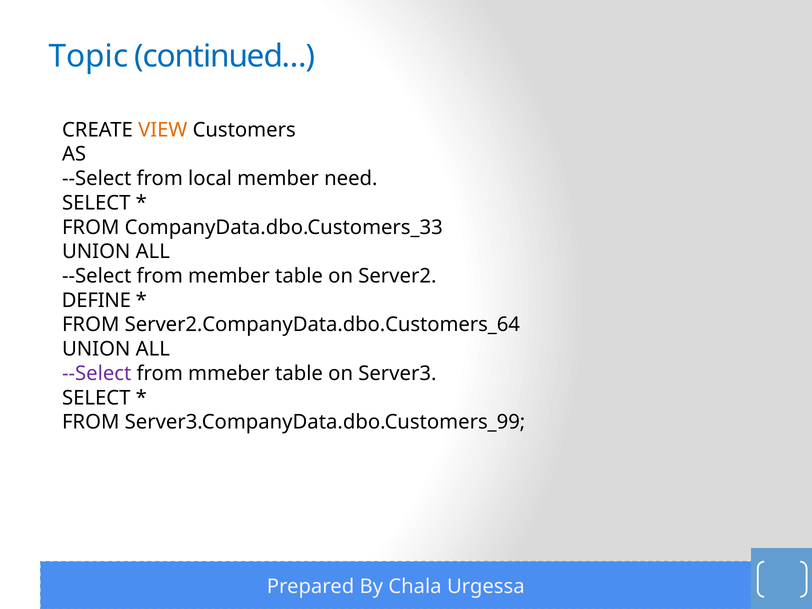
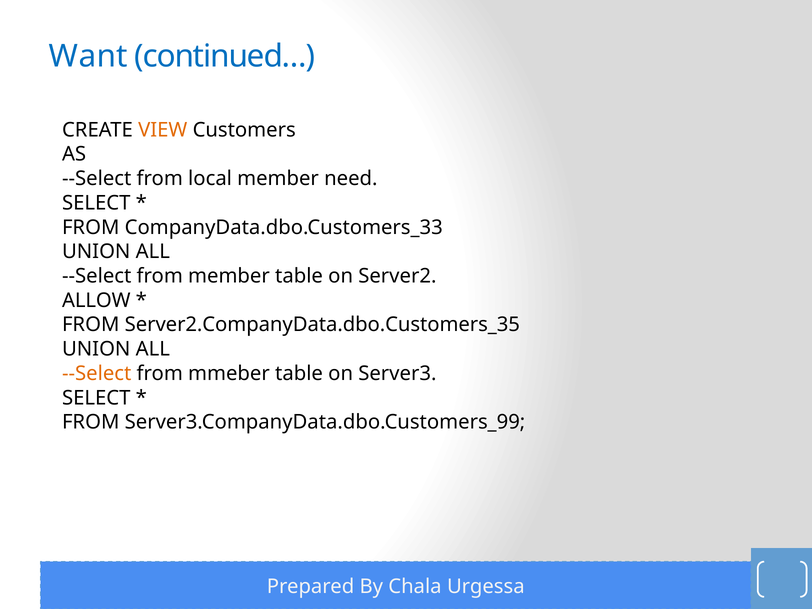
Topic: Topic -> Want
DEFINE: DEFINE -> ALLOW
Server2.CompanyData.dbo.Customers_64: Server2.CompanyData.dbo.Customers_64 -> Server2.CompanyData.dbo.Customers_35
--Select at (97, 374) colour: purple -> orange
